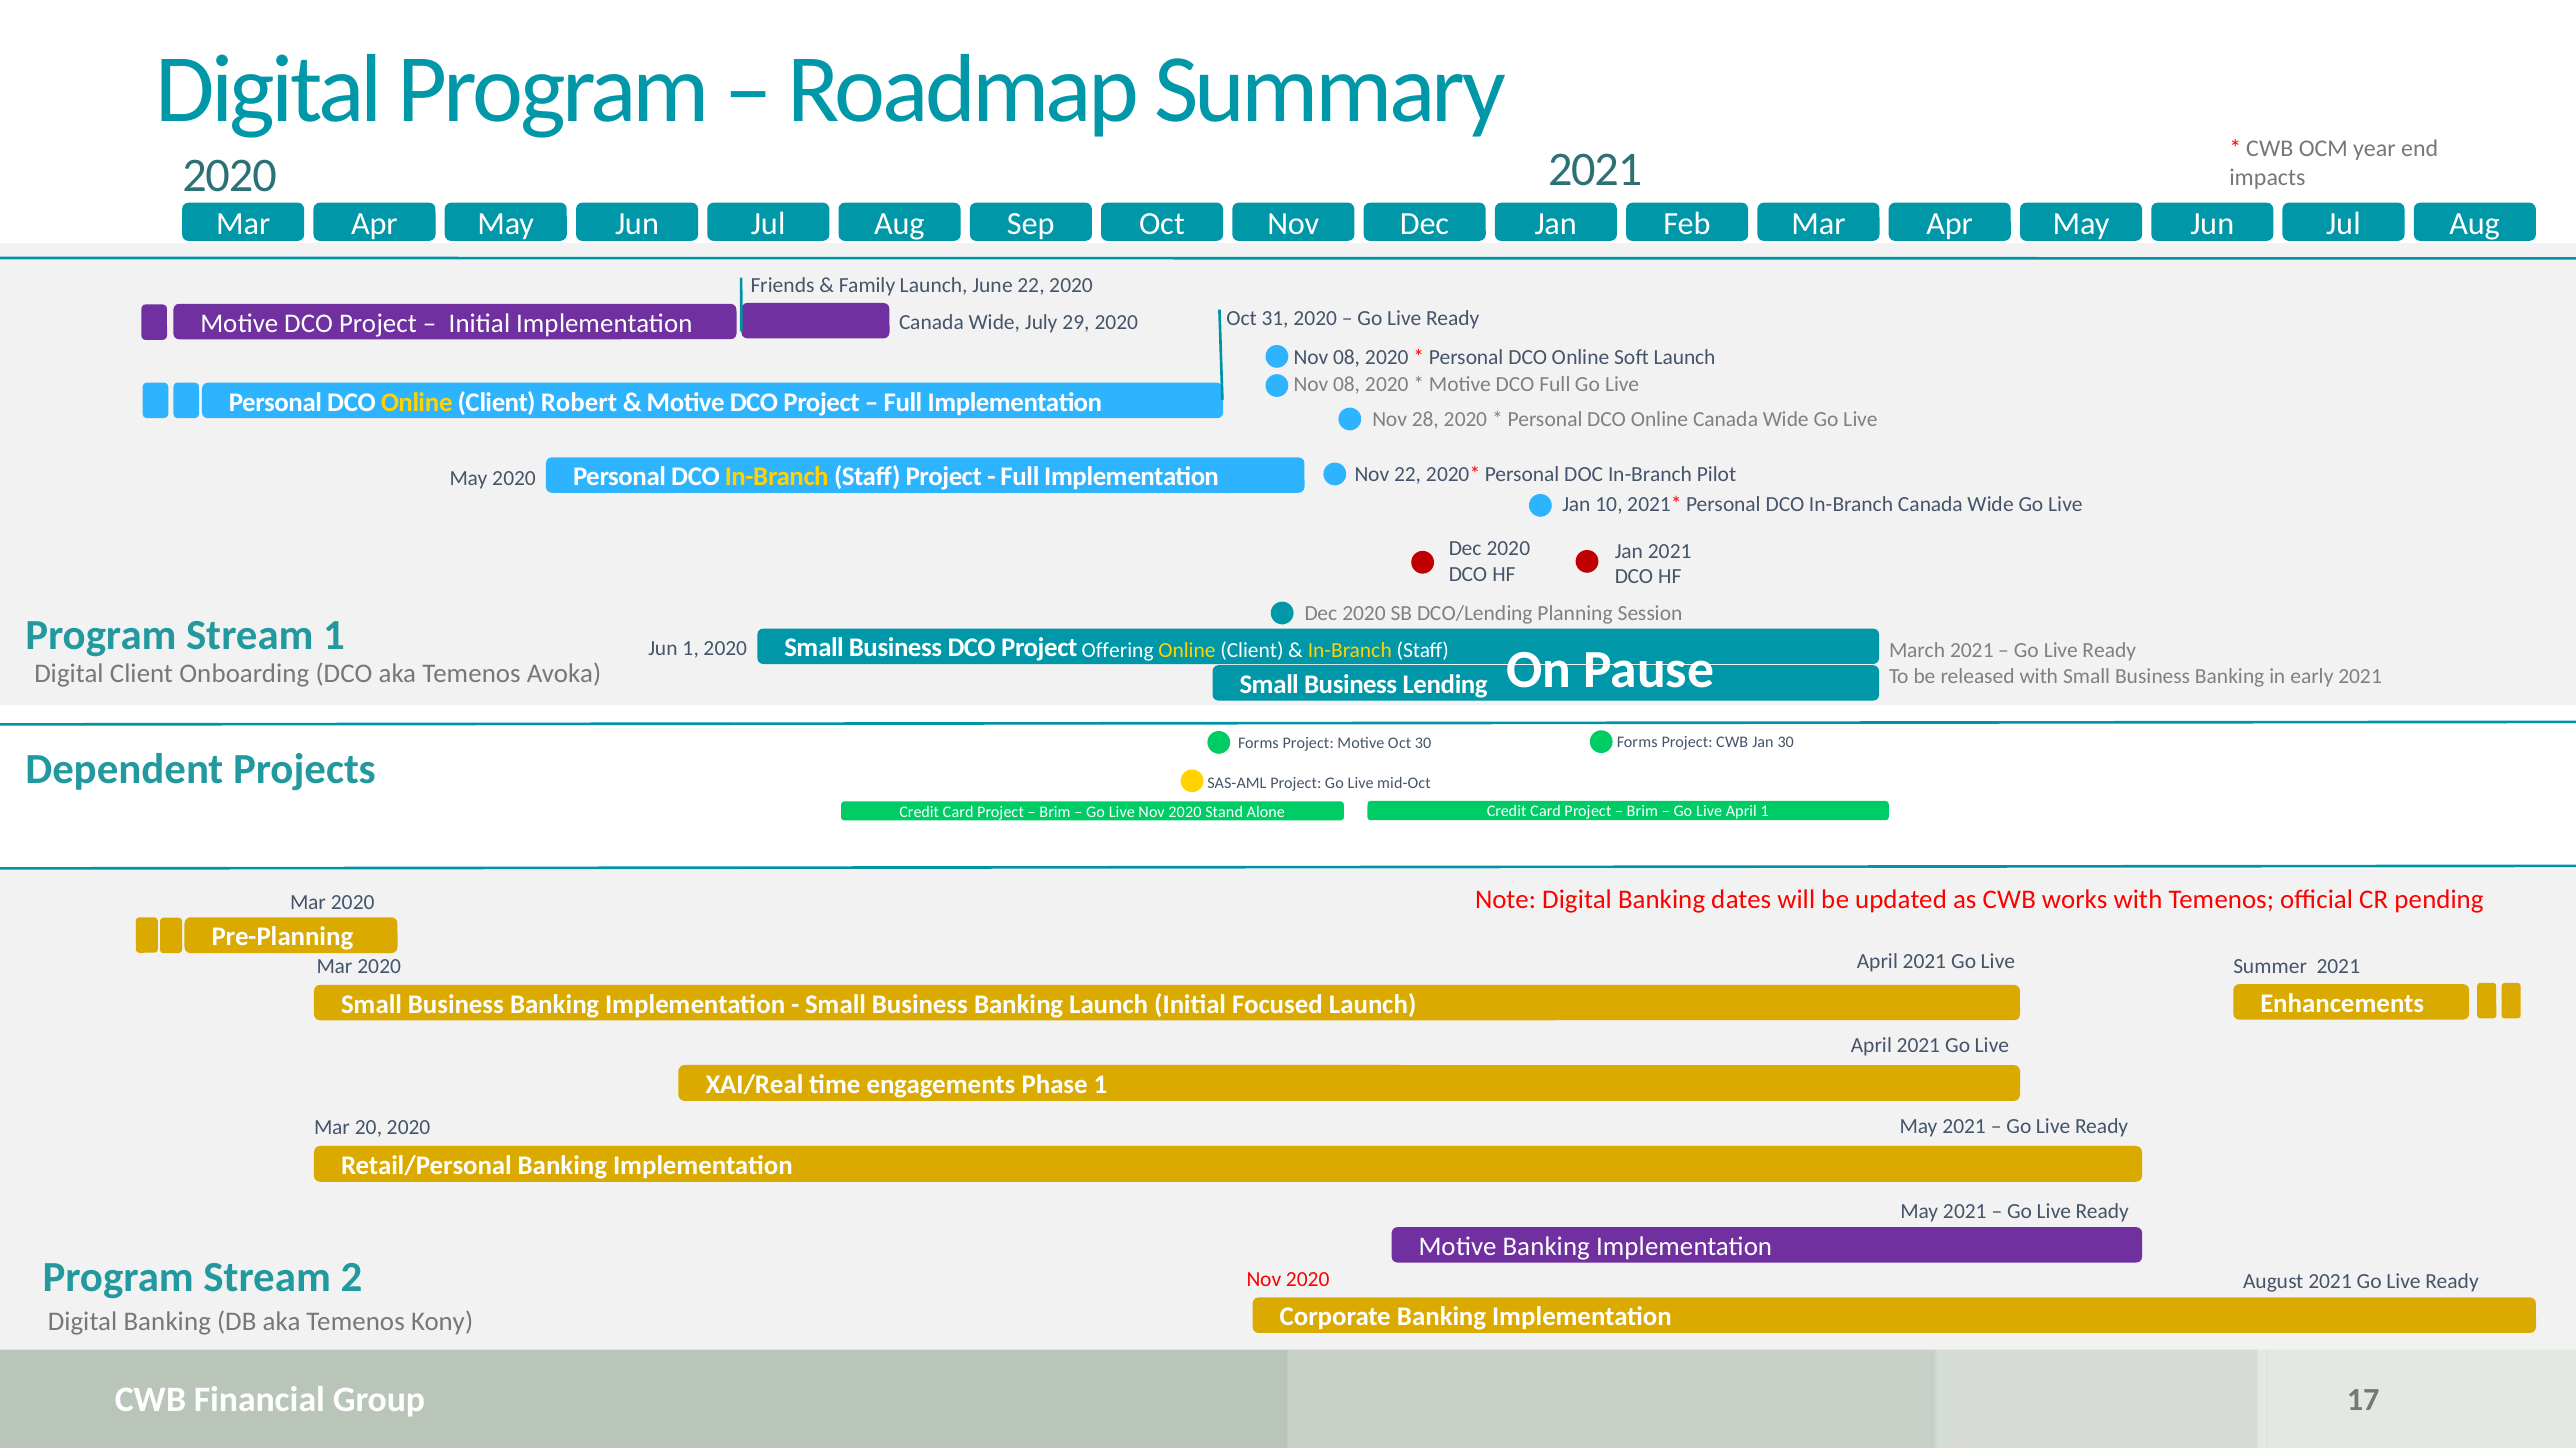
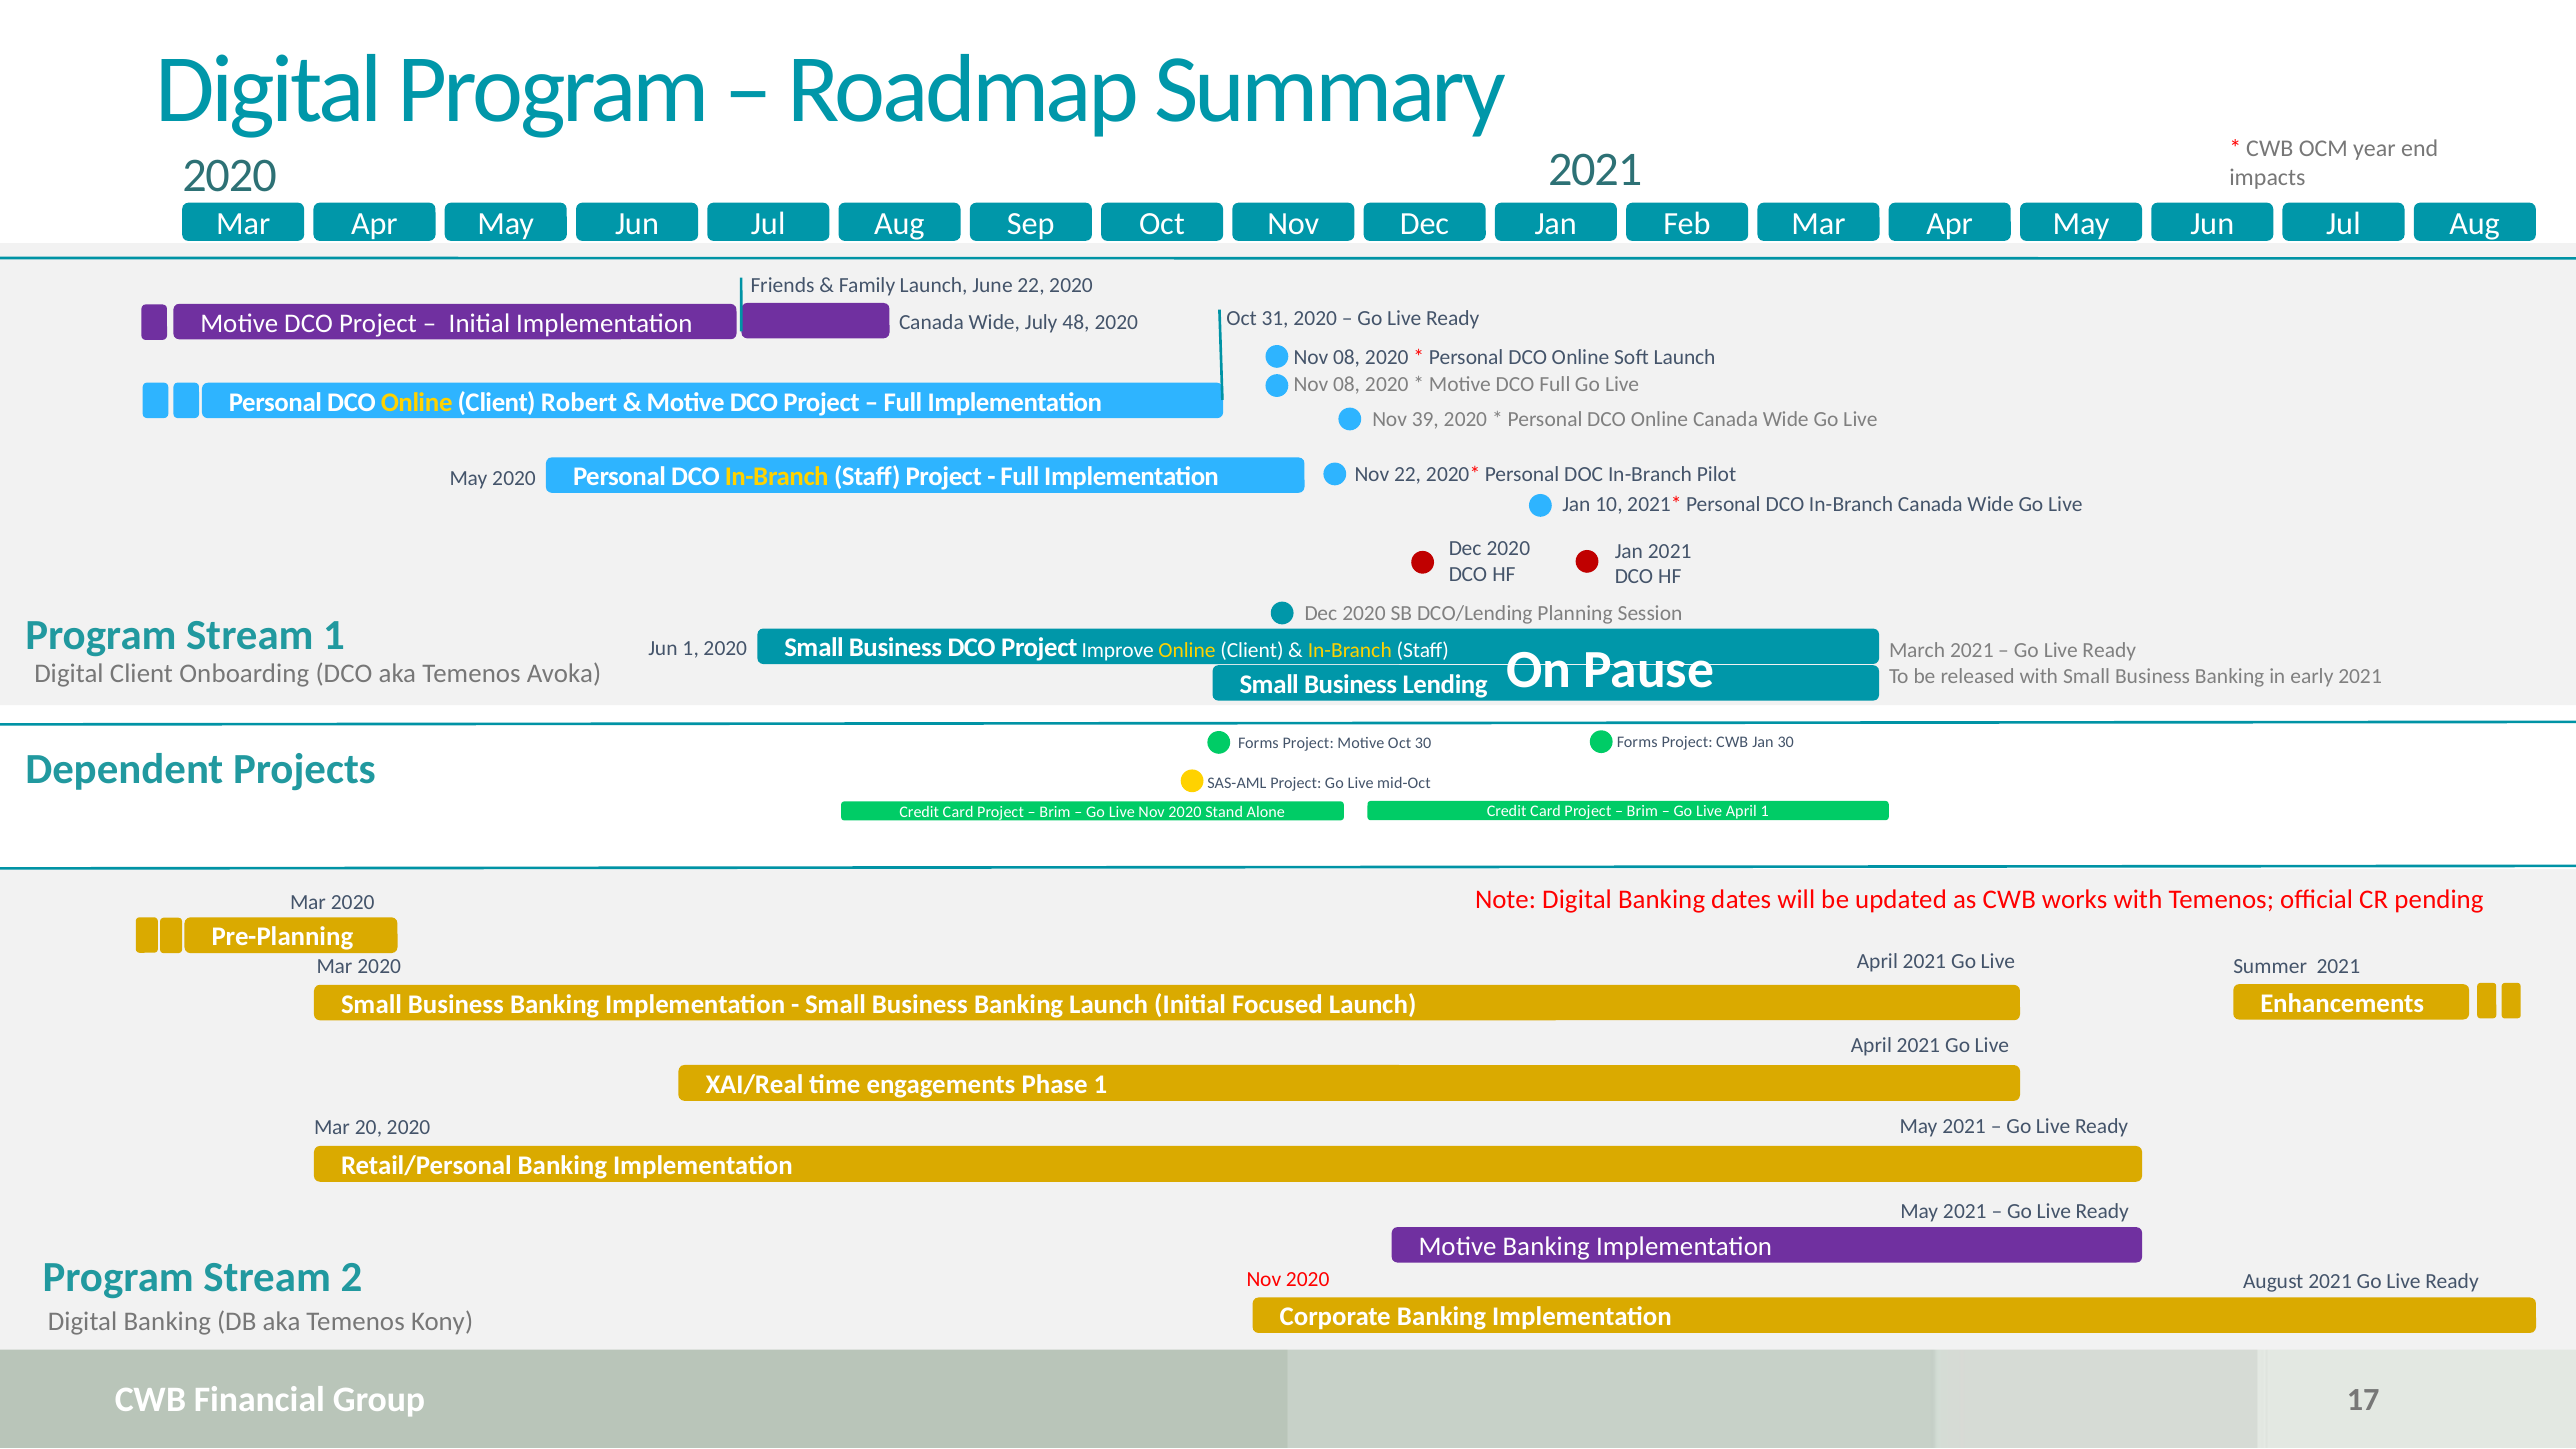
29: 29 -> 48
28: 28 -> 39
Offering: Offering -> Improve
